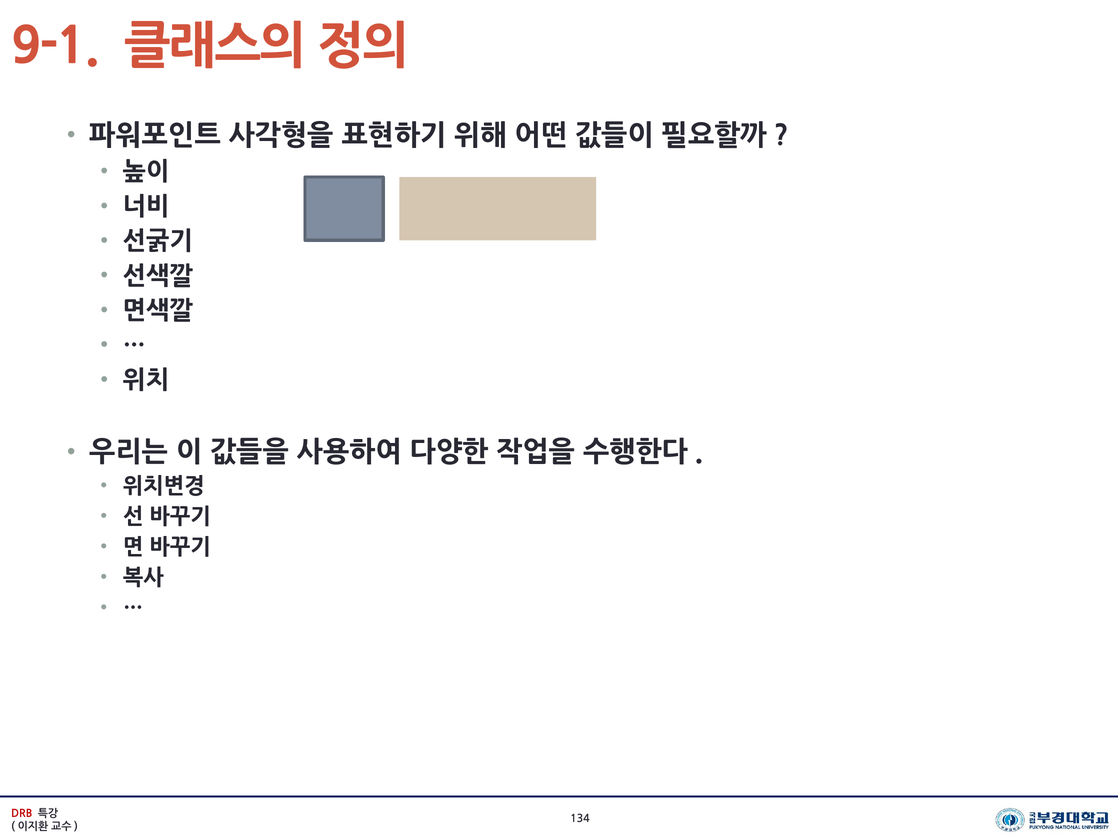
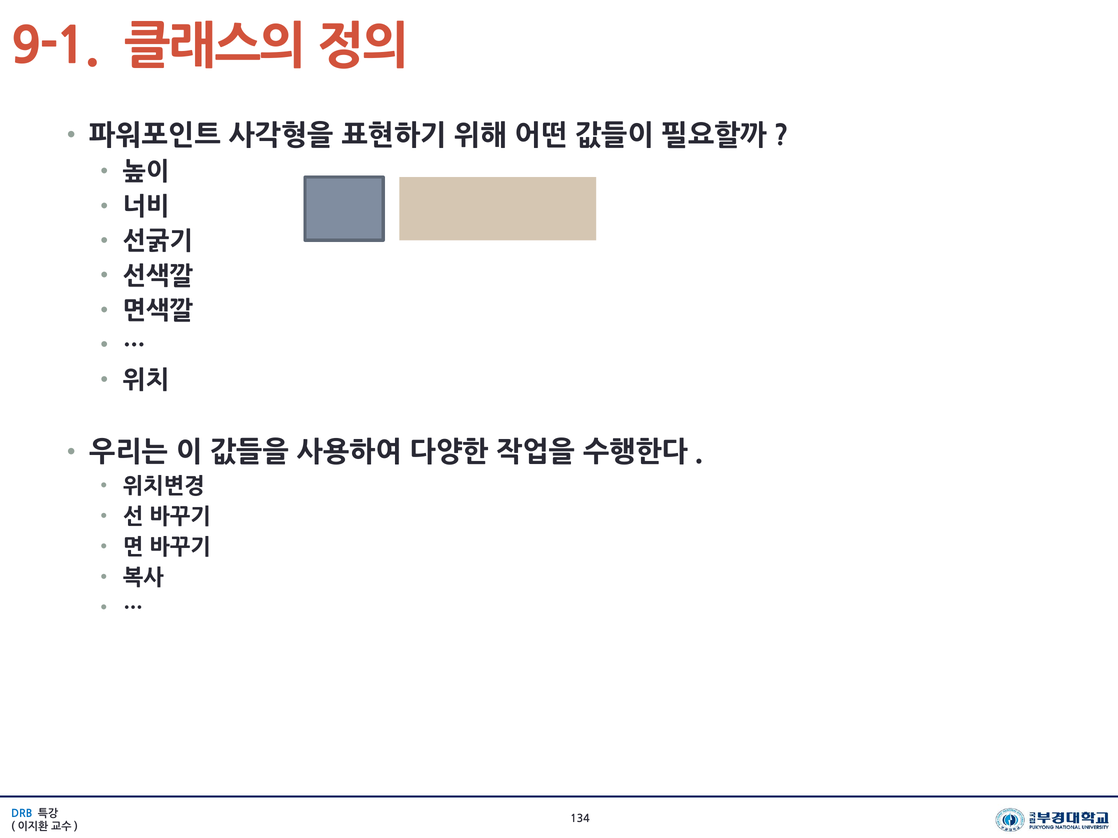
DRB colour: red -> blue
